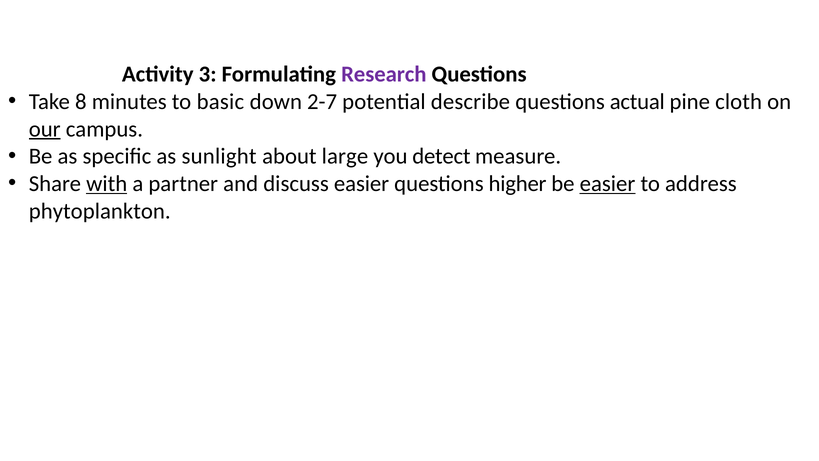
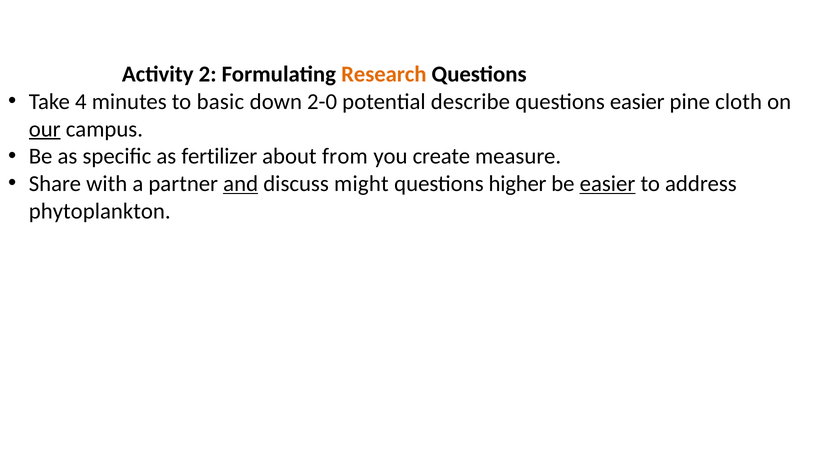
3: 3 -> 2
Research colour: purple -> orange
8: 8 -> 4
2-7: 2-7 -> 2-0
questions actual: actual -> easier
sunlight: sunlight -> fertilizer
large: large -> from
detect: detect -> create
with underline: present -> none
and underline: none -> present
discuss easier: easier -> might
